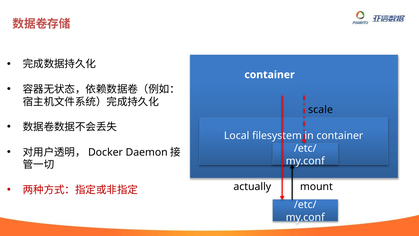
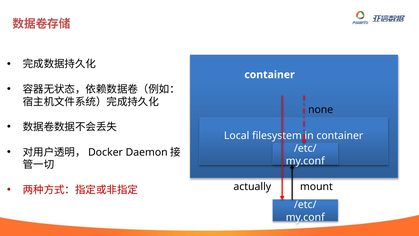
scale: scale -> none
